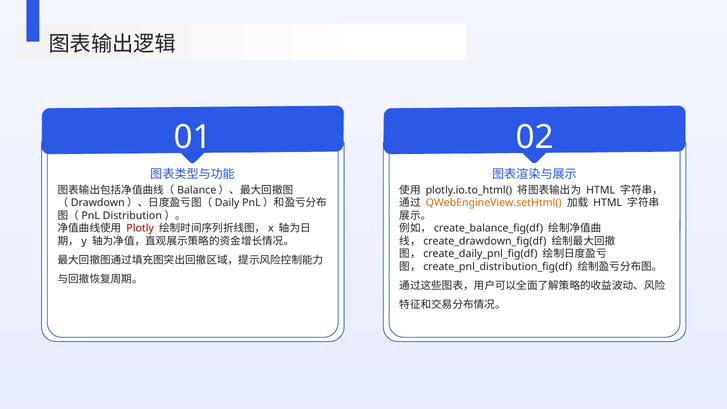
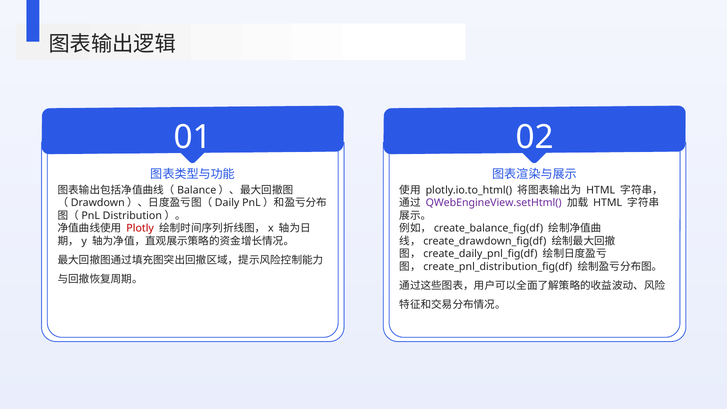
QWebEngineView.setHtml( colour: orange -> purple
